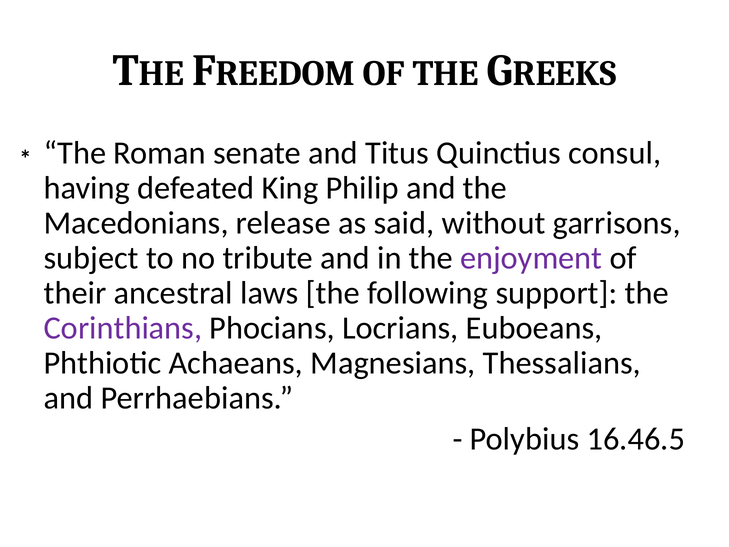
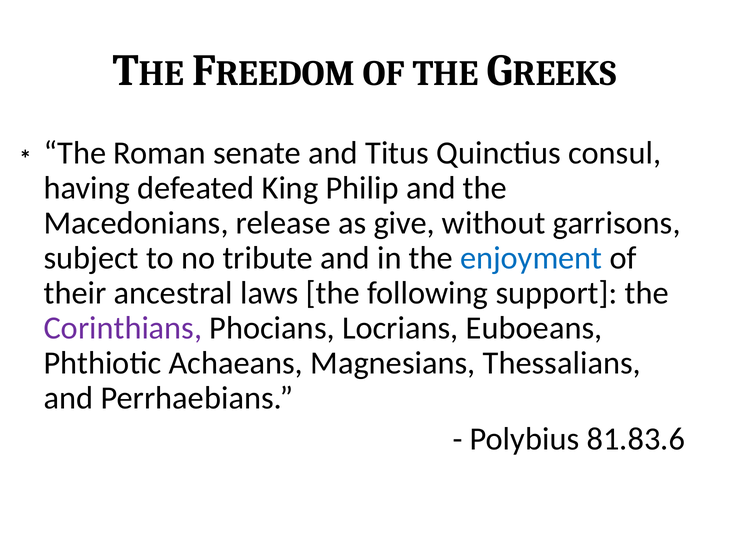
said: said -> give
enjoyment colour: purple -> blue
16.46.5: 16.46.5 -> 81.83.6
